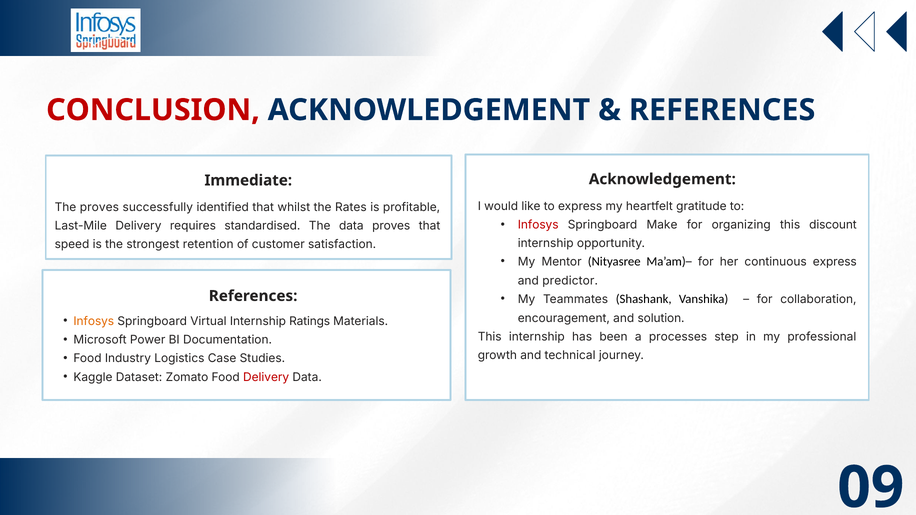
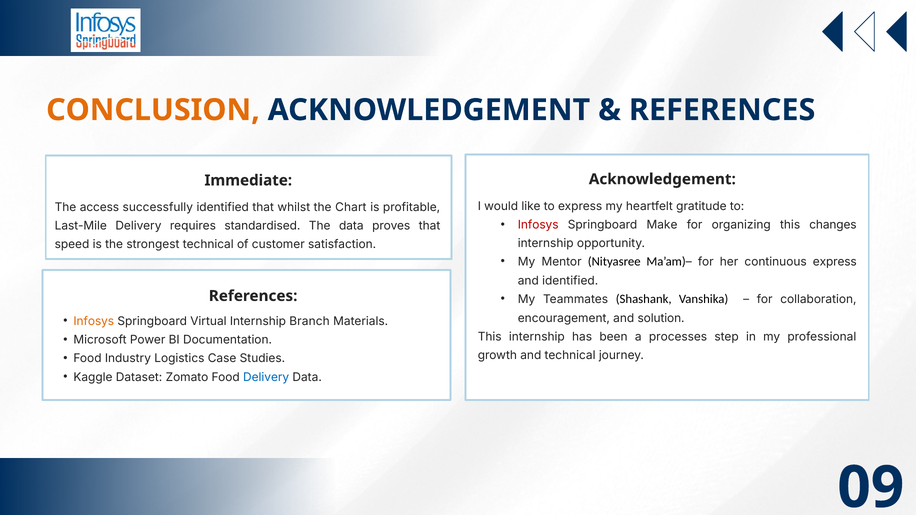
CONCLUSION colour: red -> orange
The proves: proves -> access
Rates: Rates -> Chart
discount: discount -> changes
strongest retention: retention -> technical
and predictor: predictor -> identified
Ratings: Ratings -> Branch
Delivery at (266, 377) colour: red -> blue
